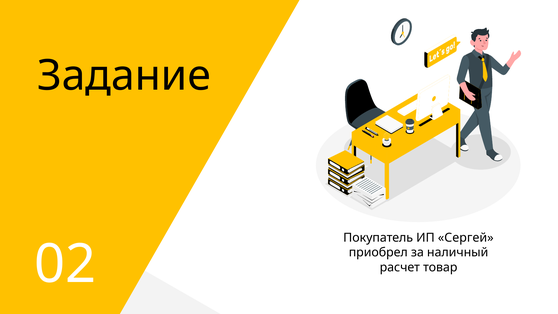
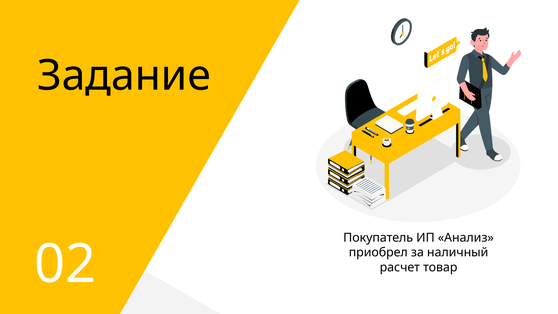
Сергей: Сергей -> Анализ
